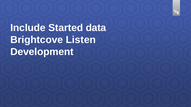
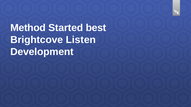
Include: Include -> Method
data: data -> best
